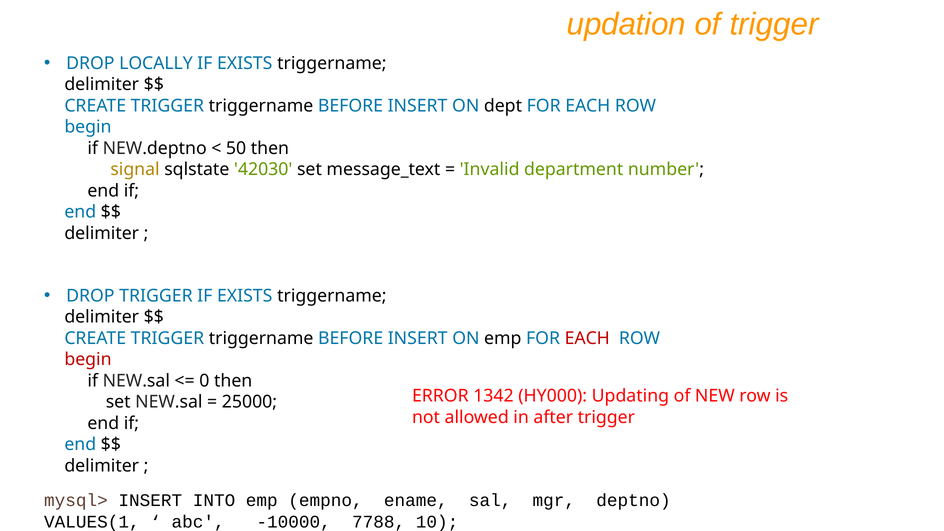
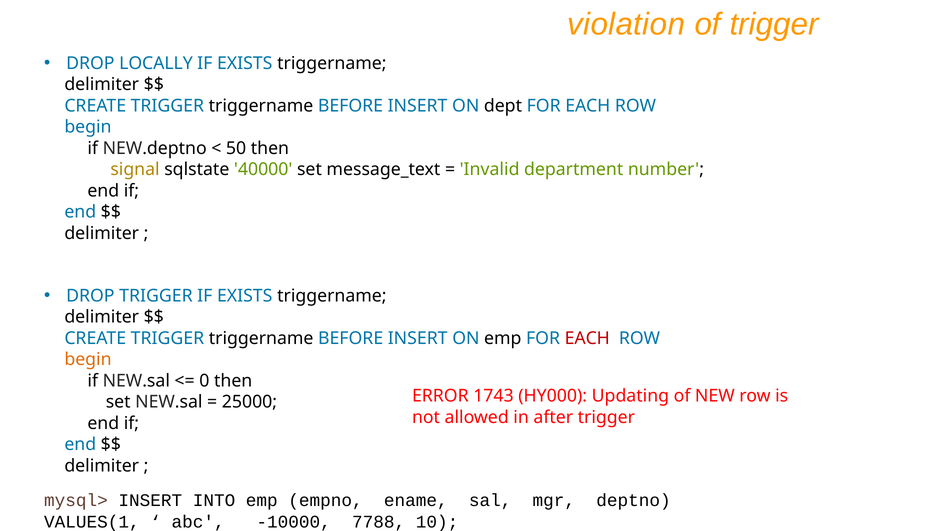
updation: updation -> violation
42030: 42030 -> 40000
begin at (88, 360) colour: red -> orange
1342: 1342 -> 1743
